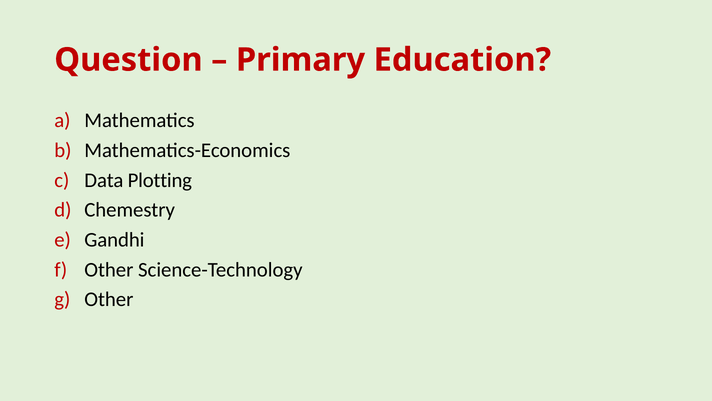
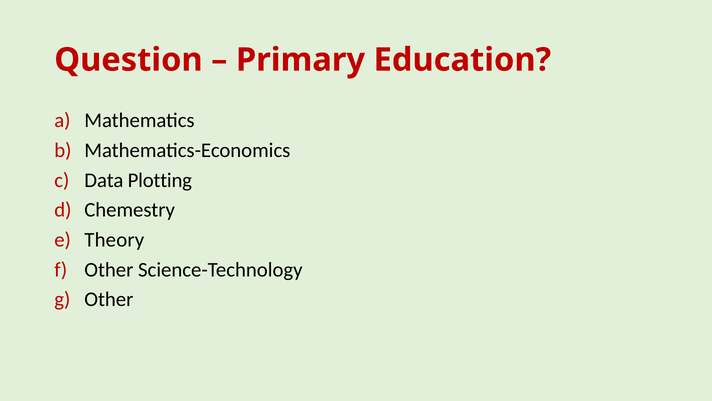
Gandhi: Gandhi -> Theory
